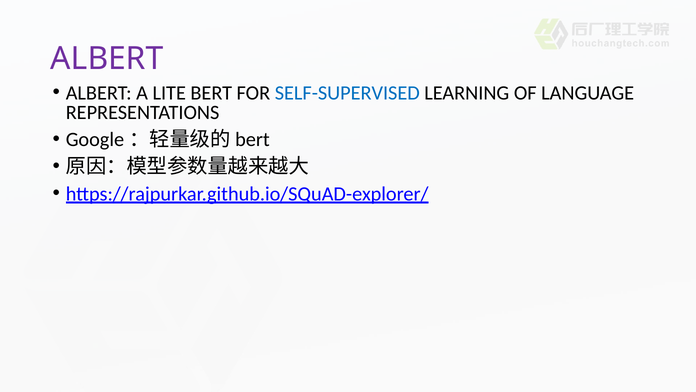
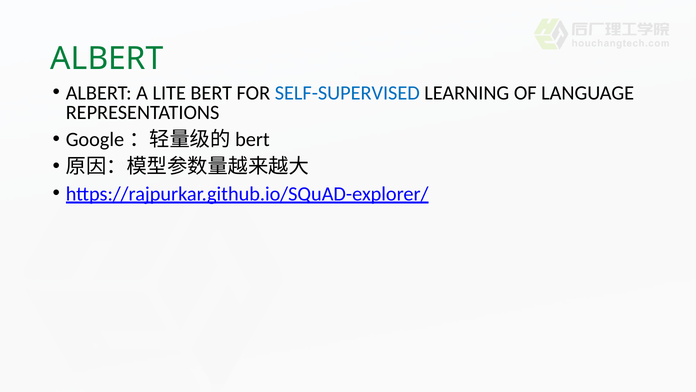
ALBERT at (107, 58) colour: purple -> green
